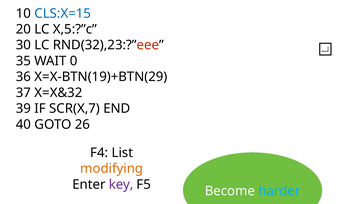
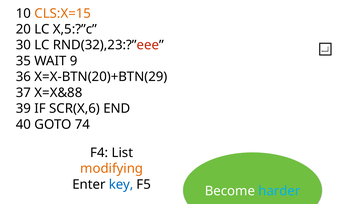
CLS:X=15 colour: blue -> orange
0: 0 -> 9
X=X-BTN(19)+BTN(29: X=X-BTN(19)+BTN(29 -> X=X-BTN(20)+BTN(29
X=X&32: X=X&32 -> X=X&88
SCR(X,7: SCR(X,7 -> SCR(X,6
26: 26 -> 74
key colour: purple -> blue
